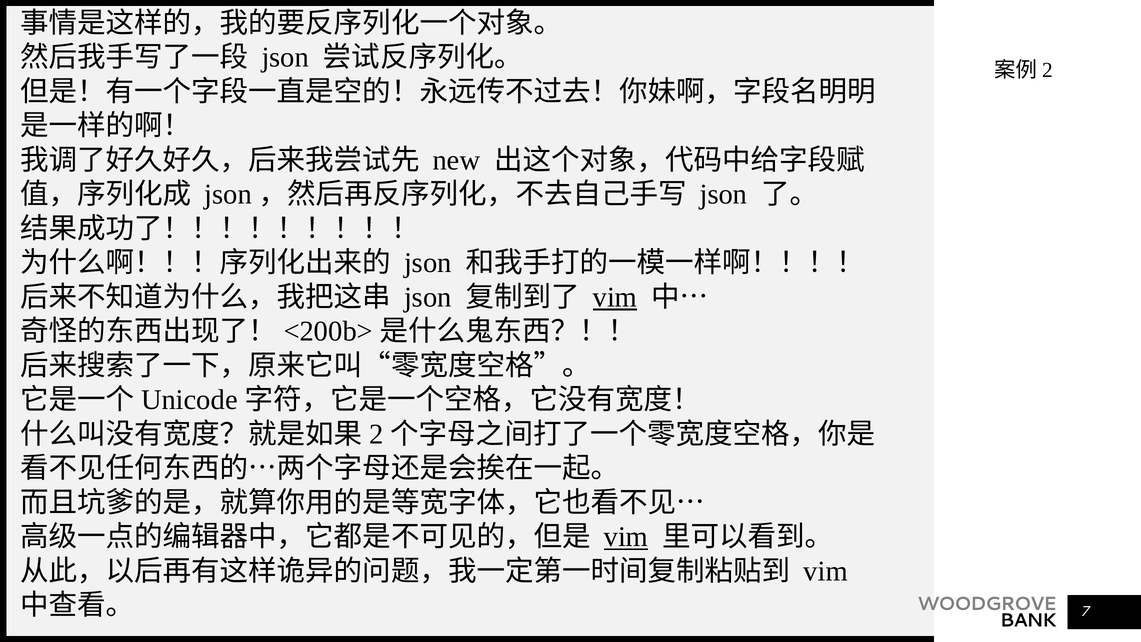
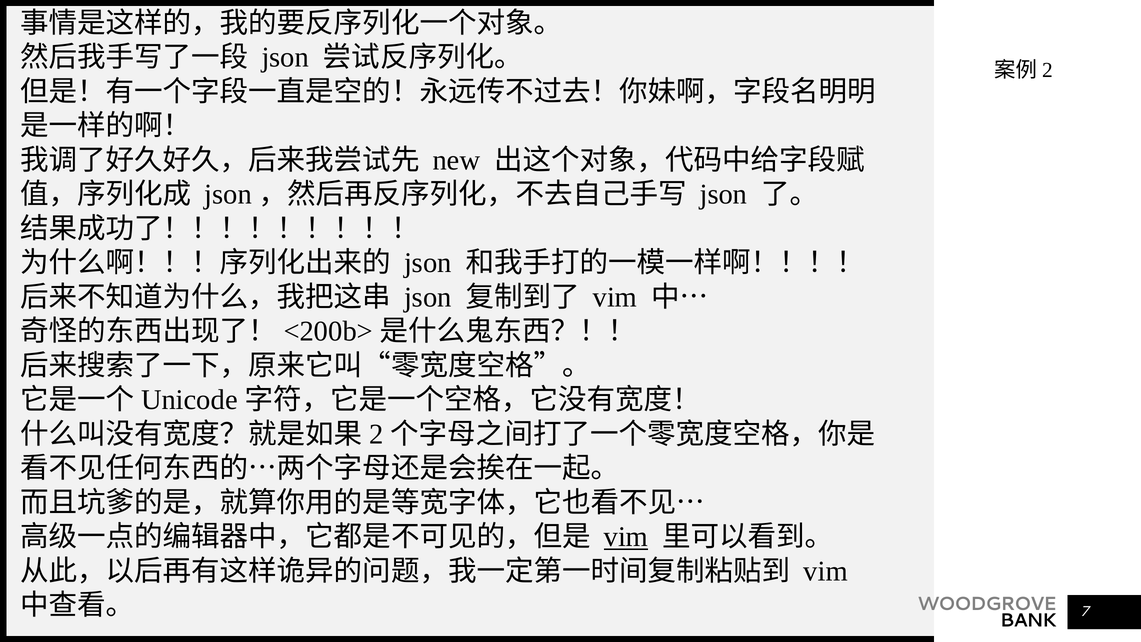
vim at (615, 297) underline: present -> none
